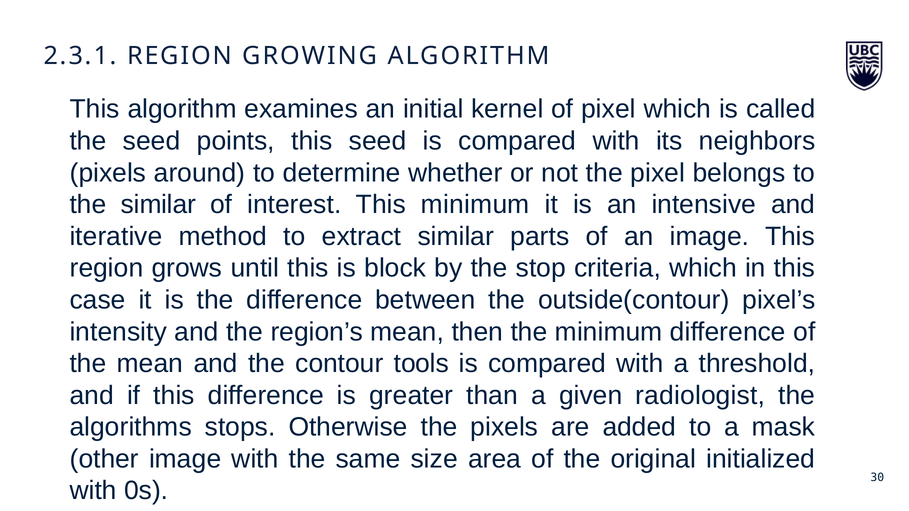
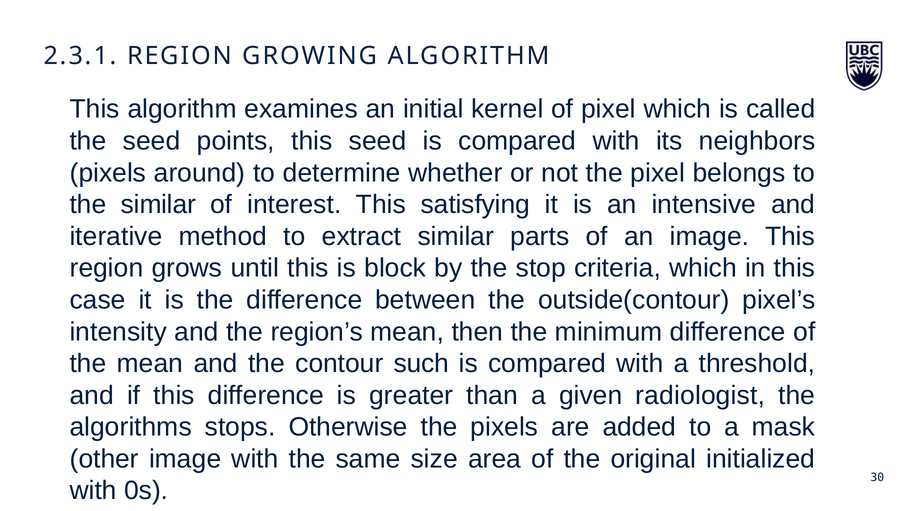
This minimum: minimum -> satisfying
tools: tools -> such
